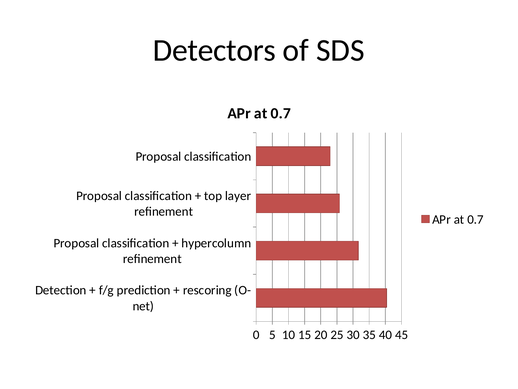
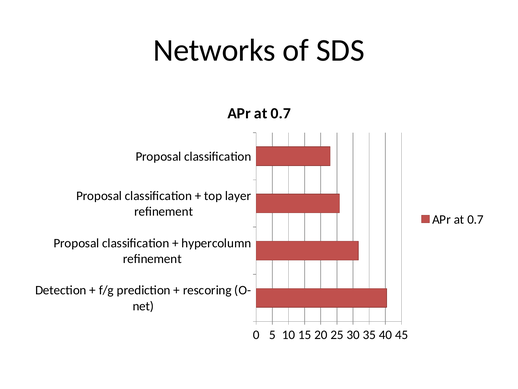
Detectors: Detectors -> Networks
